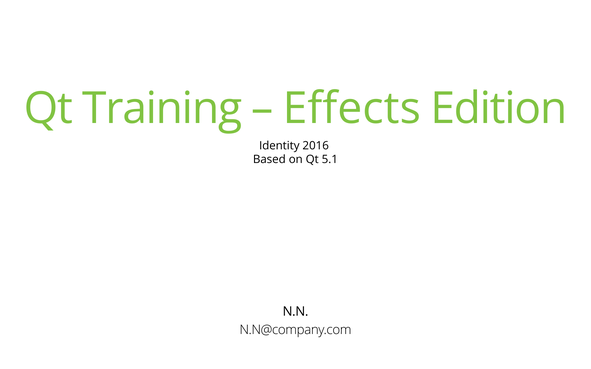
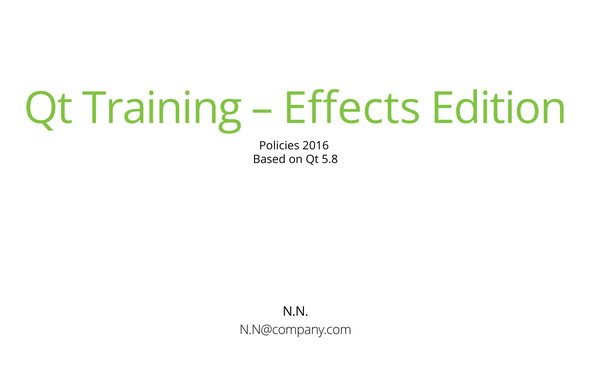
Identity: Identity -> Policies
5.1: 5.1 -> 5.8
